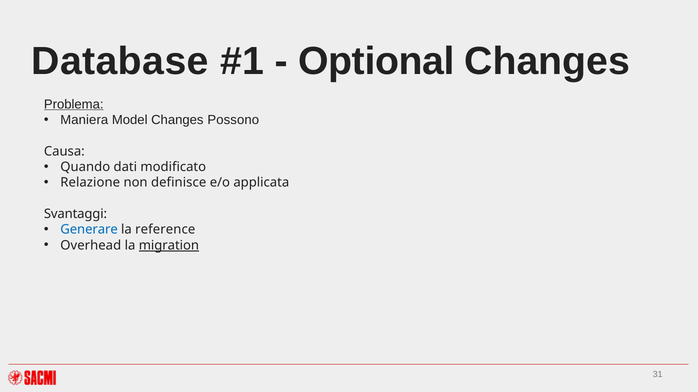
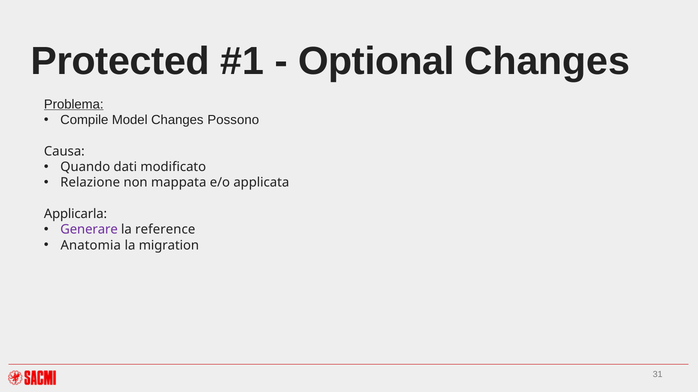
Database: Database -> Protected
Maniera: Maniera -> Compile
definisce: definisce -> mappata
Svantaggi: Svantaggi -> Applicarla
Generare colour: blue -> purple
Overhead: Overhead -> Anatomia
migration underline: present -> none
